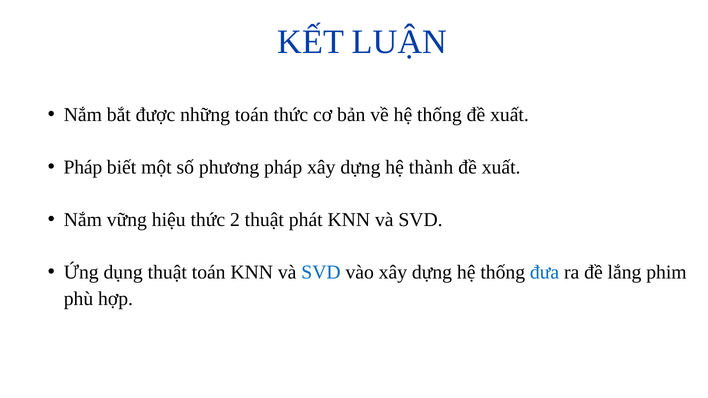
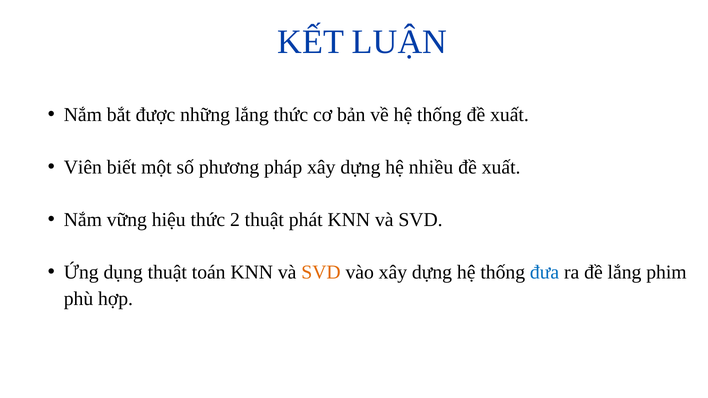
những toán: toán -> lắng
Pháp at (83, 167): Pháp -> Viên
thành: thành -> nhiều
SVD at (321, 273) colour: blue -> orange
